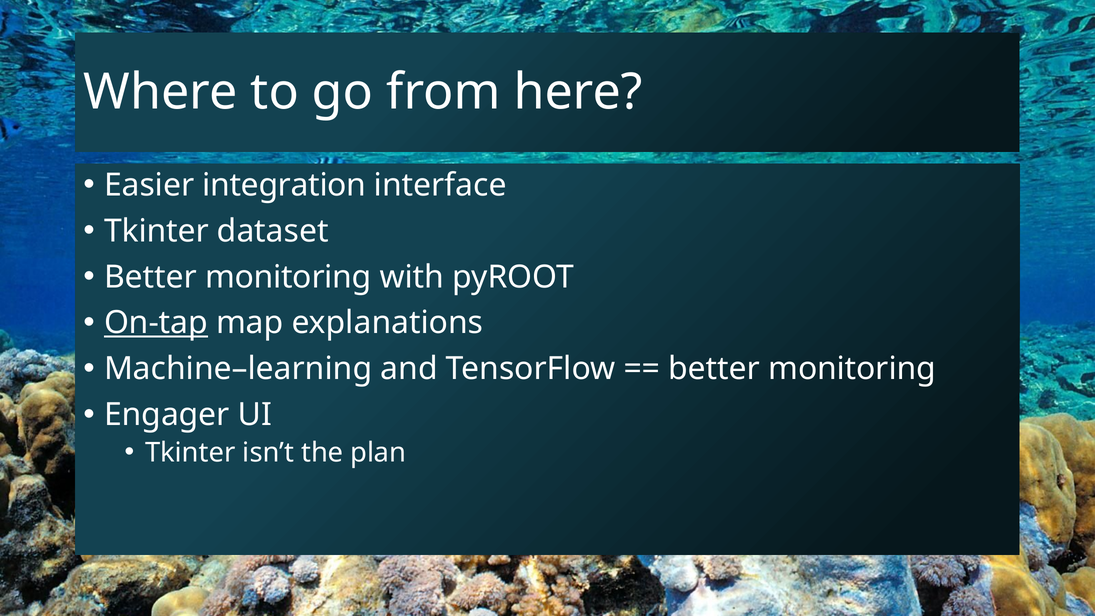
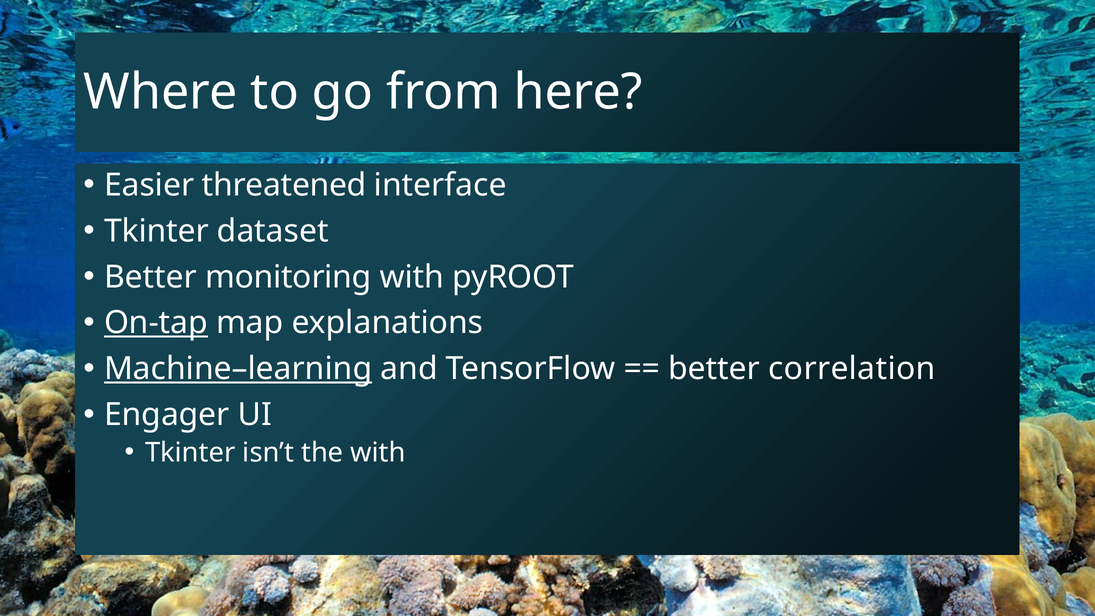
integration: integration -> threatened
Machine–learning underline: none -> present
monitoring at (852, 369): monitoring -> correlation
the plan: plan -> with
